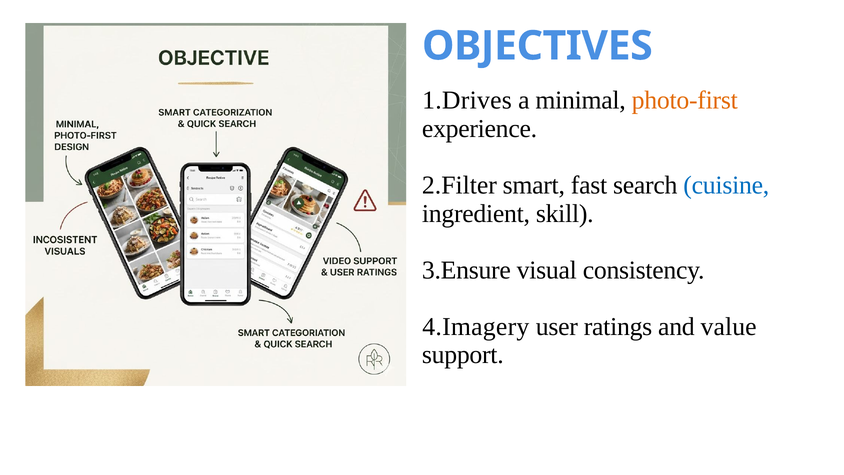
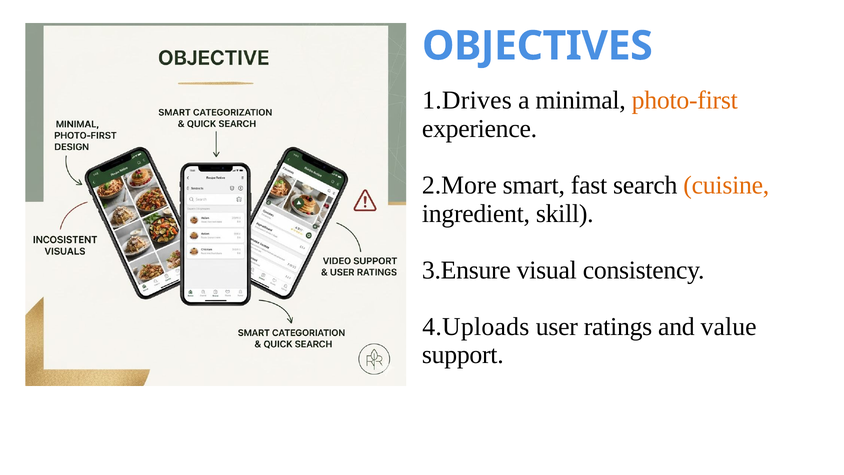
2.Filter: 2.Filter -> 2.More
cuisine colour: blue -> orange
4.Imagery: 4.Imagery -> 4.Uploads
